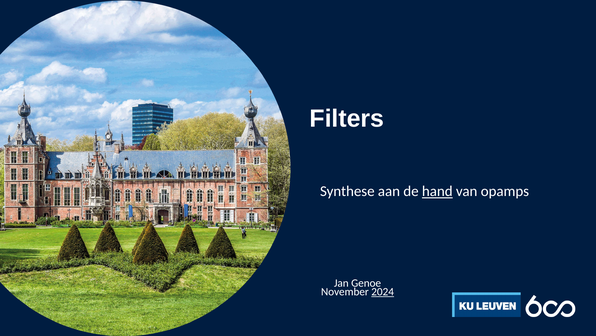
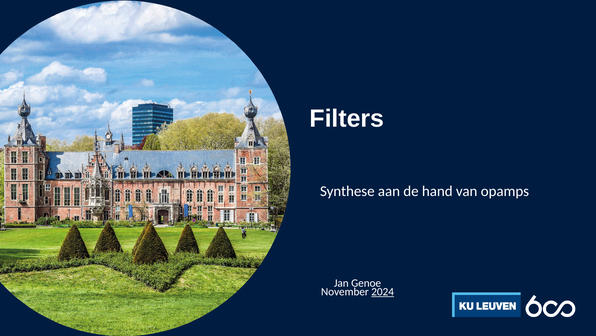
hand underline: present -> none
